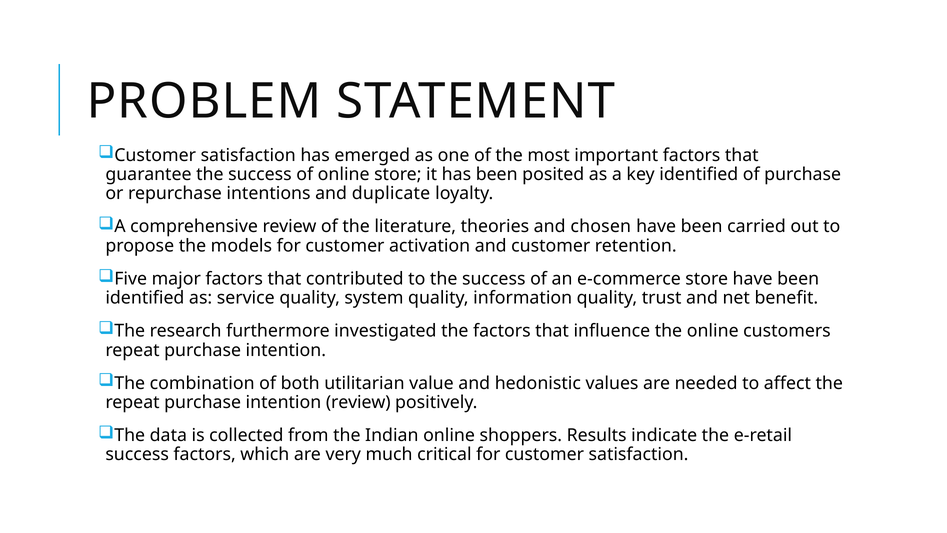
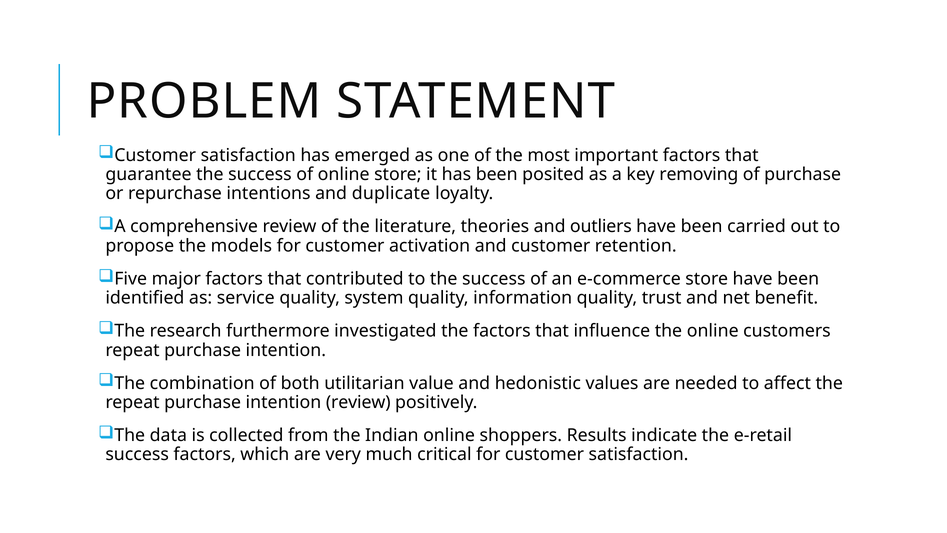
key identified: identified -> removing
chosen: chosen -> outliers
